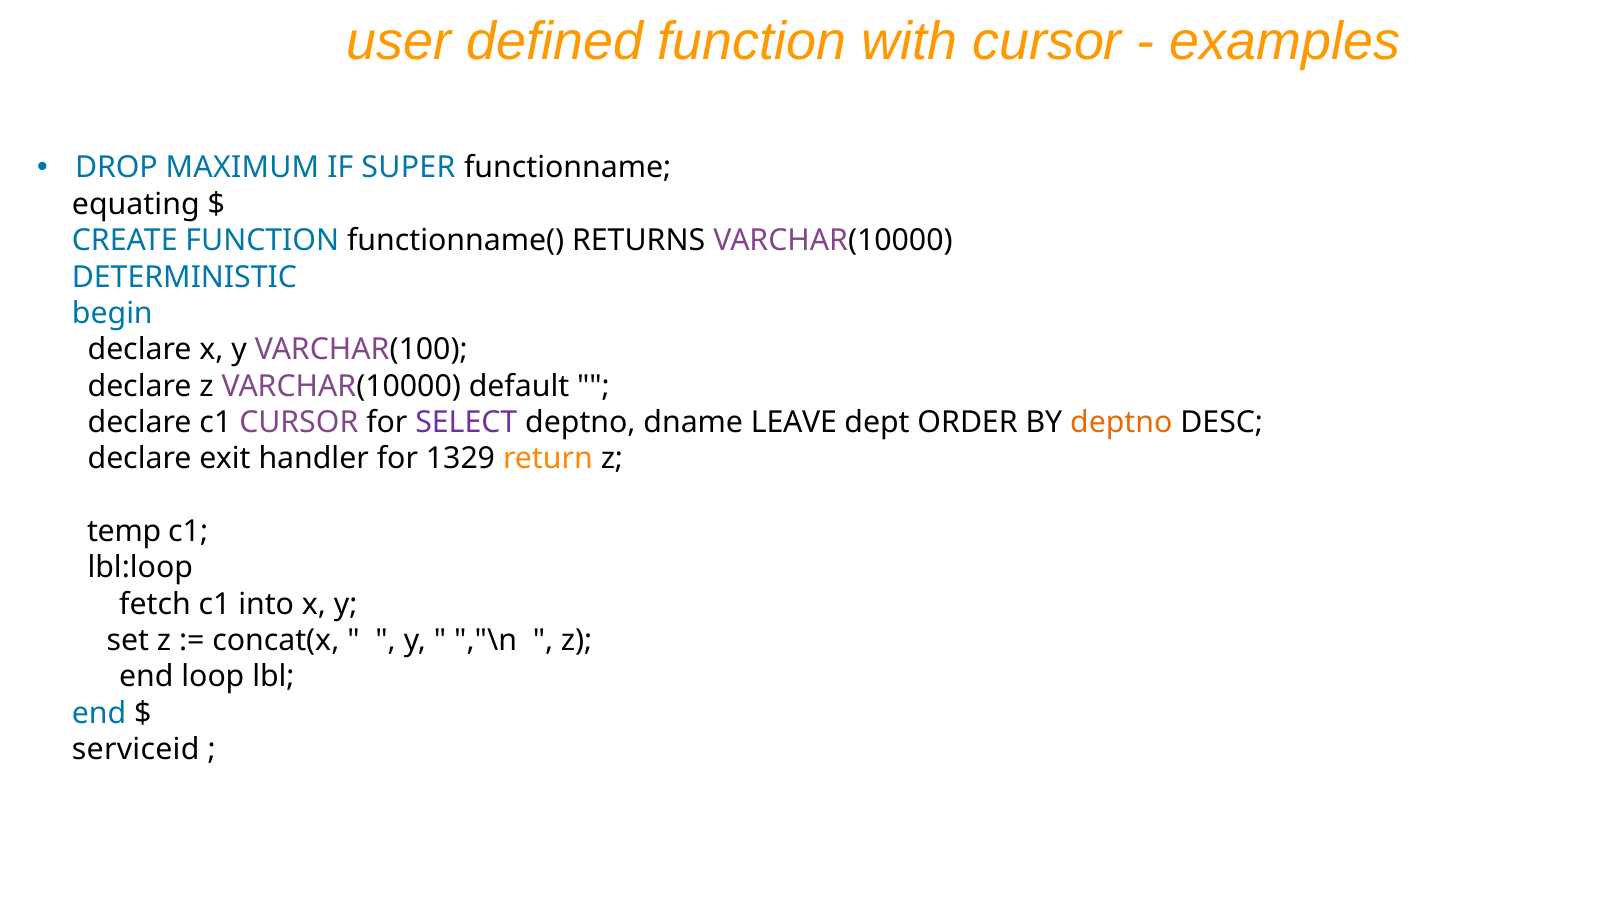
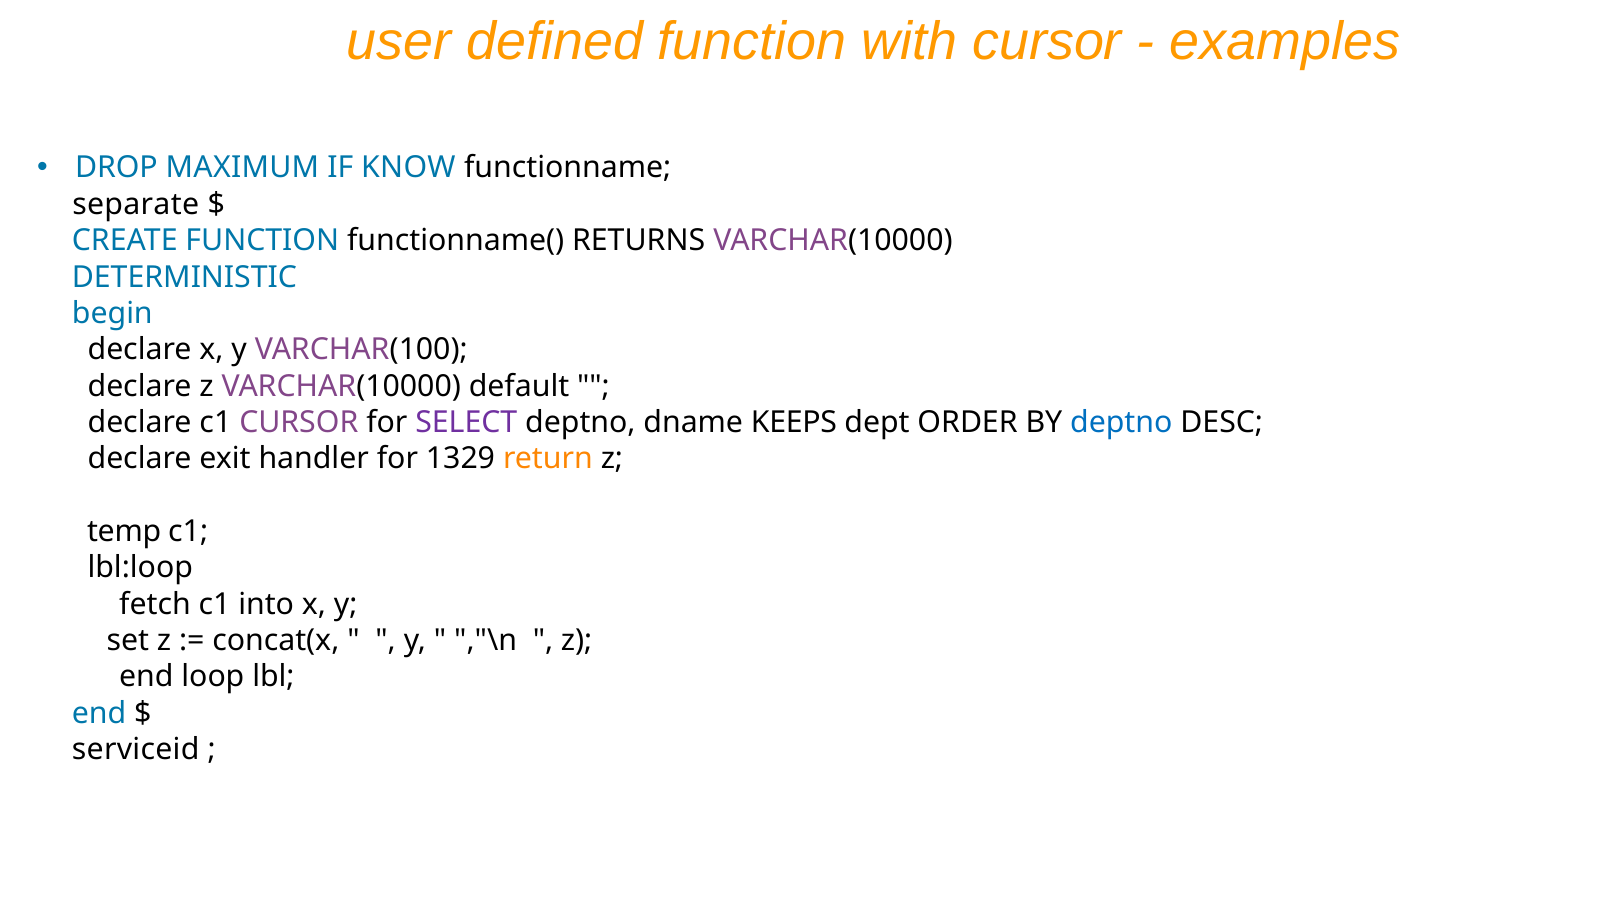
SUPER: SUPER -> KNOW
equating: equating -> separate
LEAVE: LEAVE -> KEEPS
deptno at (1121, 422) colour: orange -> blue
